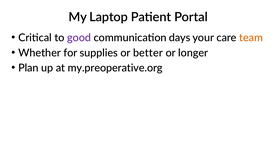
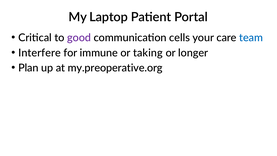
days: days -> cells
team colour: orange -> blue
Whether: Whether -> Interfere
supplies: supplies -> immune
better: better -> taking
